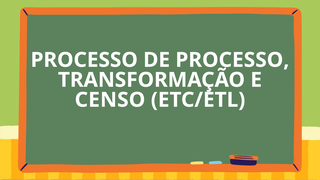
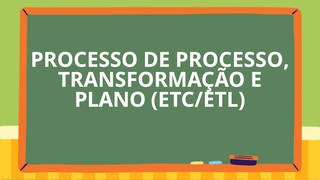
CENSO: CENSO -> PLANO
